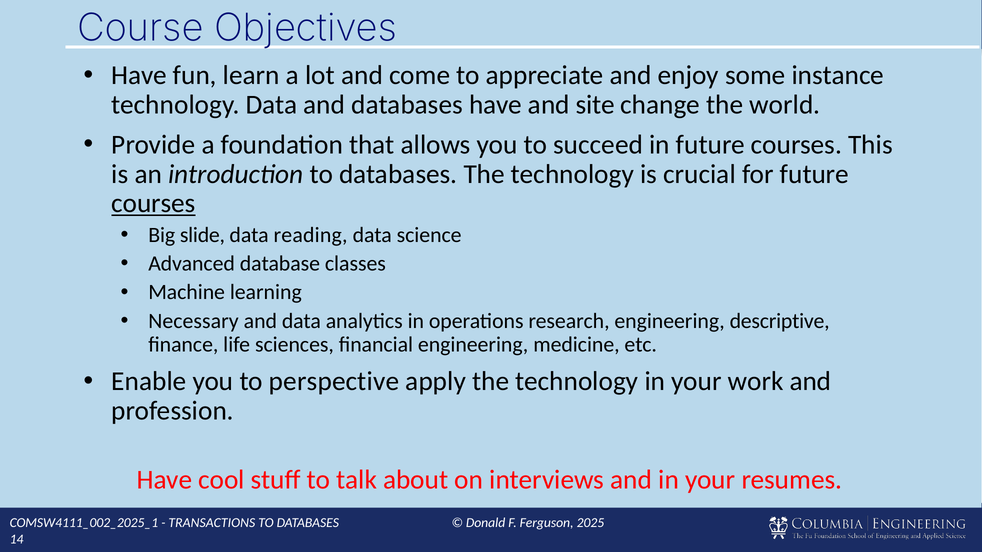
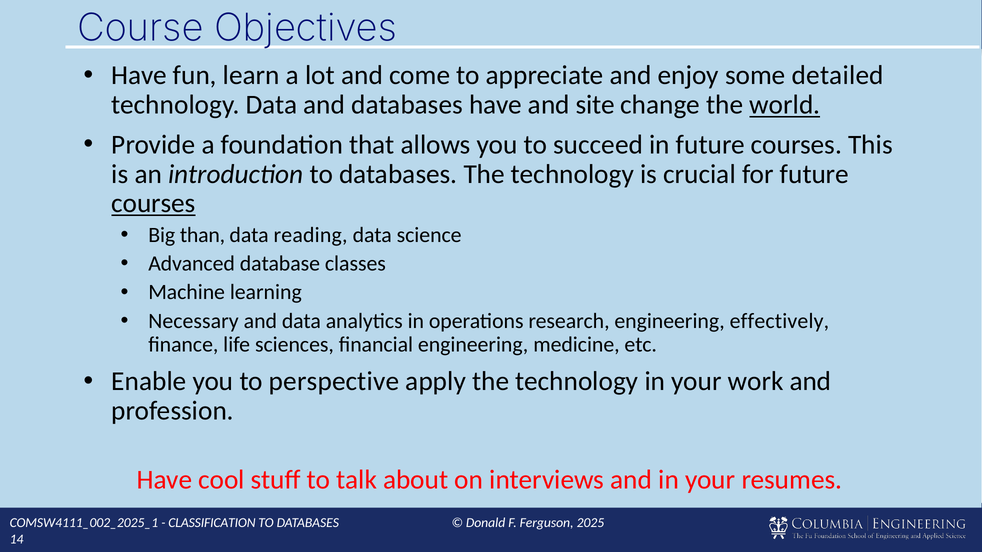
instance: instance -> detailed
world underline: none -> present
slide: slide -> than
descriptive: descriptive -> effectively
TRANSACTIONS: TRANSACTIONS -> CLASSIFICATION
